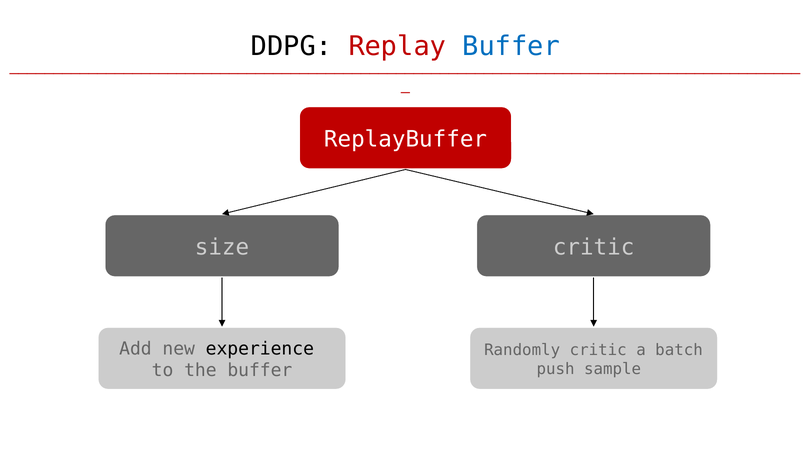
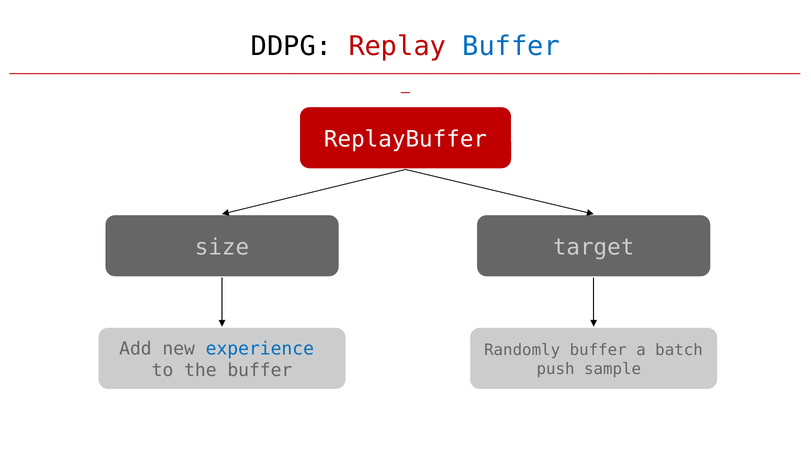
critic at (594, 247): critic -> target
experience colour: black -> blue
Randomly critic: critic -> buffer
